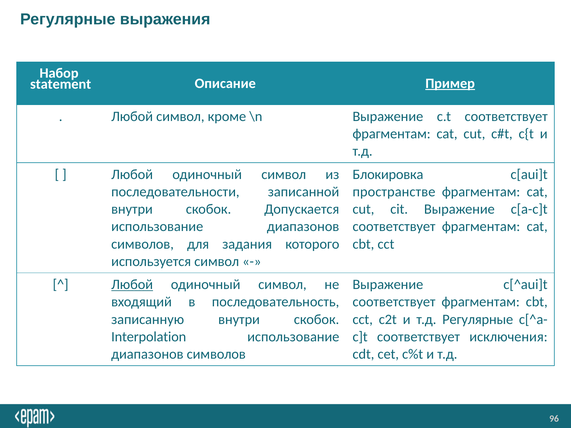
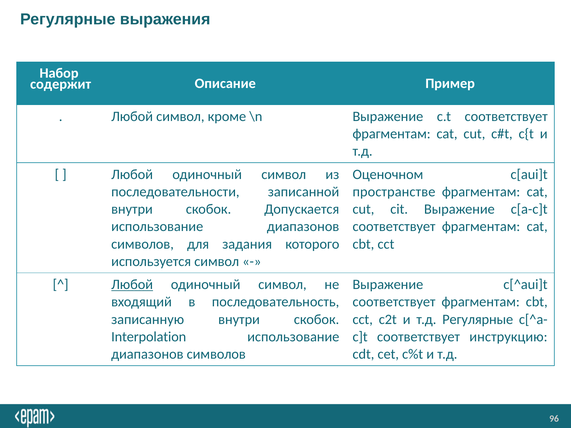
statement: statement -> содержит
Пример underline: present -> none
Блокировка: Блокировка -> Оценочном
исключения: исключения -> инструкцию
